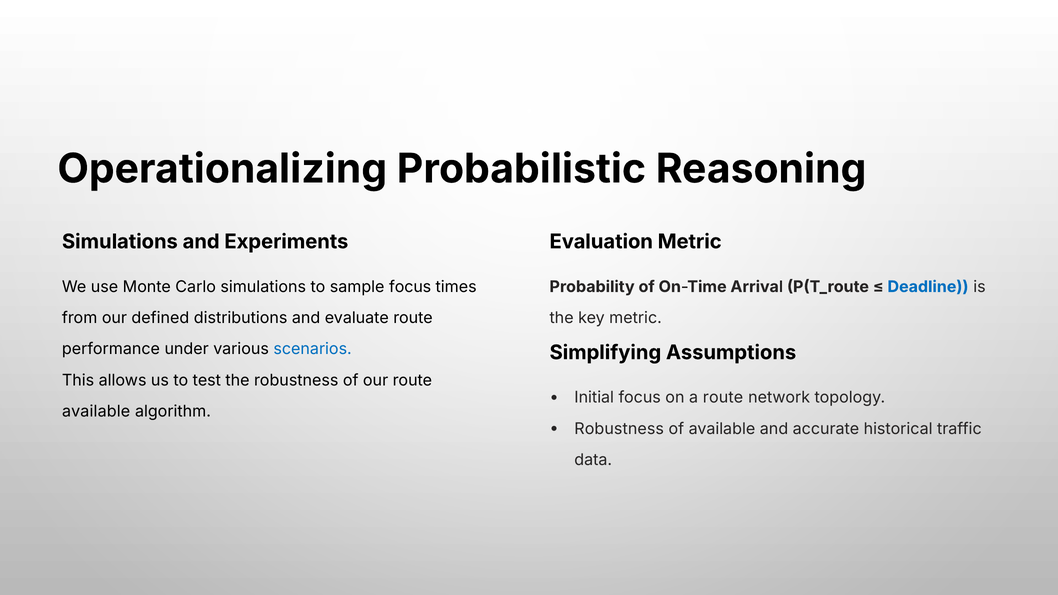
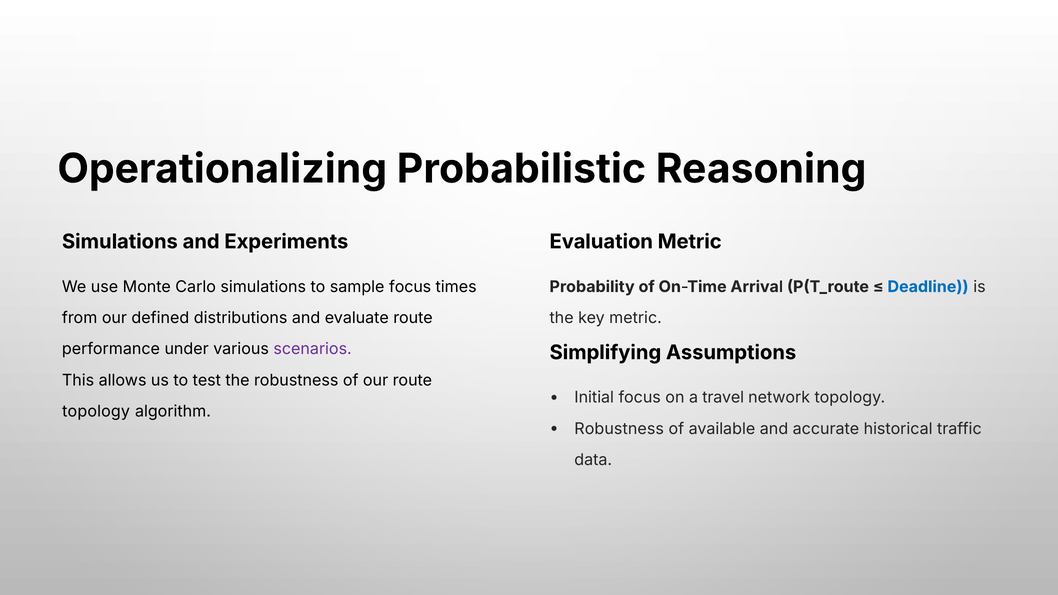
scenarios colour: blue -> purple
a route: route -> travel
available at (96, 411): available -> topology
